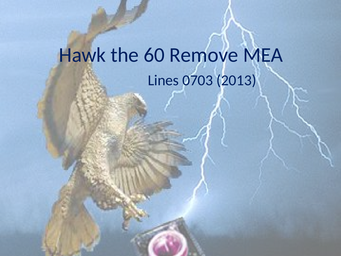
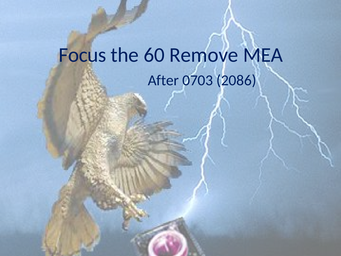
Hawk: Hawk -> Focus
Lines: Lines -> After
2013: 2013 -> 2086
